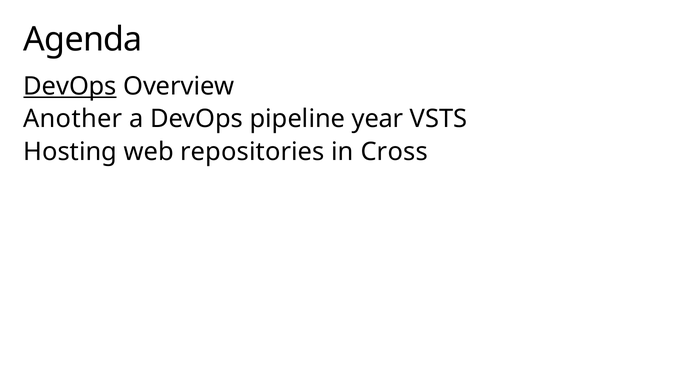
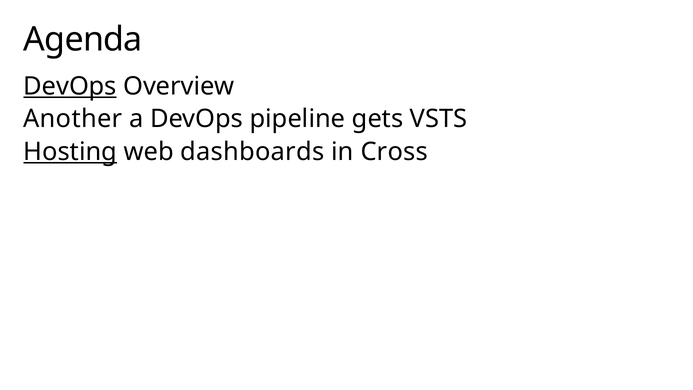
year: year -> gets
Hosting underline: none -> present
repositories: repositories -> dashboards
